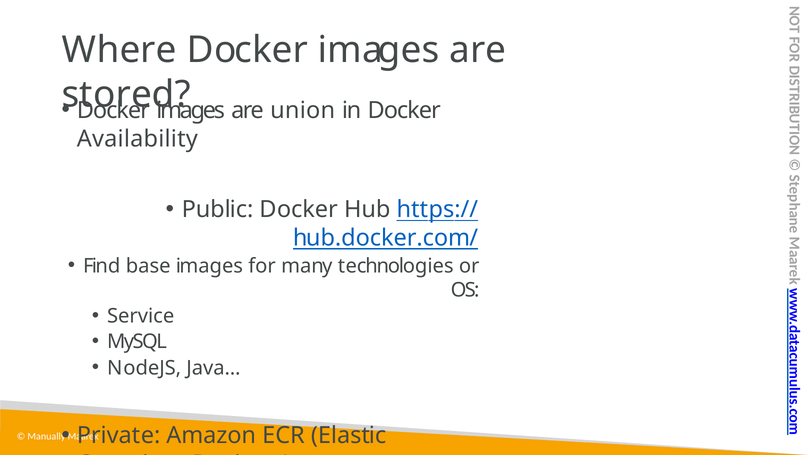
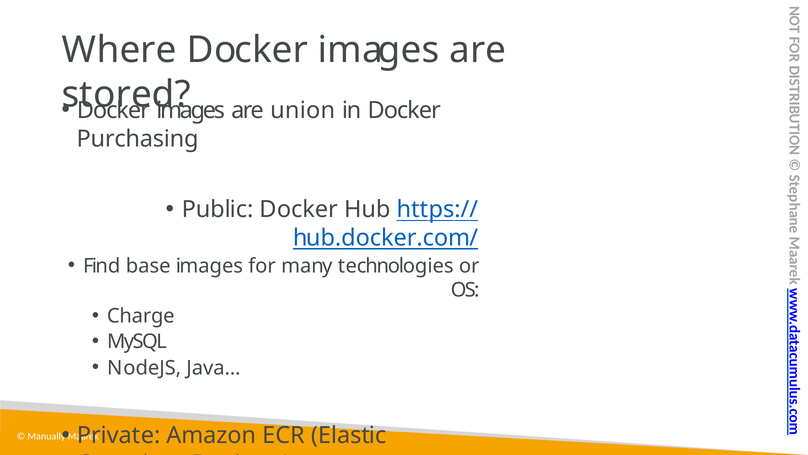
Availability: Availability -> Purchasing
Service: Service -> Charge
